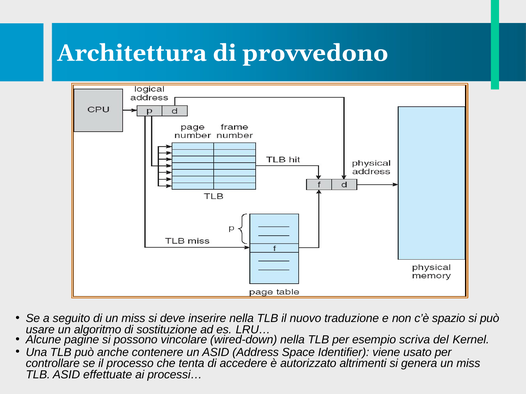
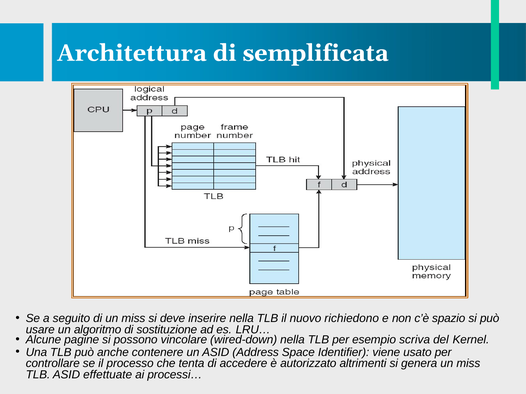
provvedono: provvedono -> semplificata
traduzione: traduzione -> richiedono
